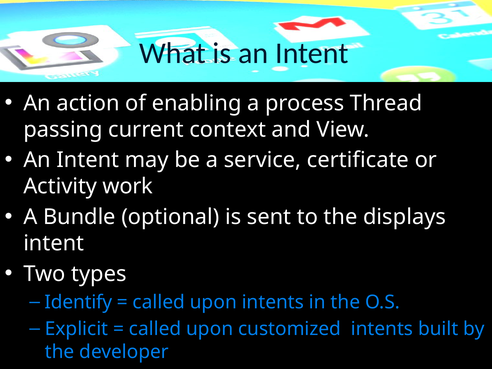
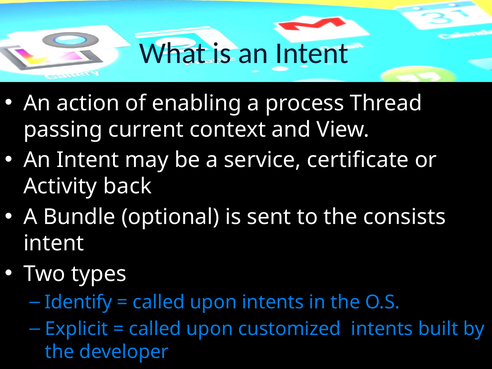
work: work -> back
displays: displays -> consists
